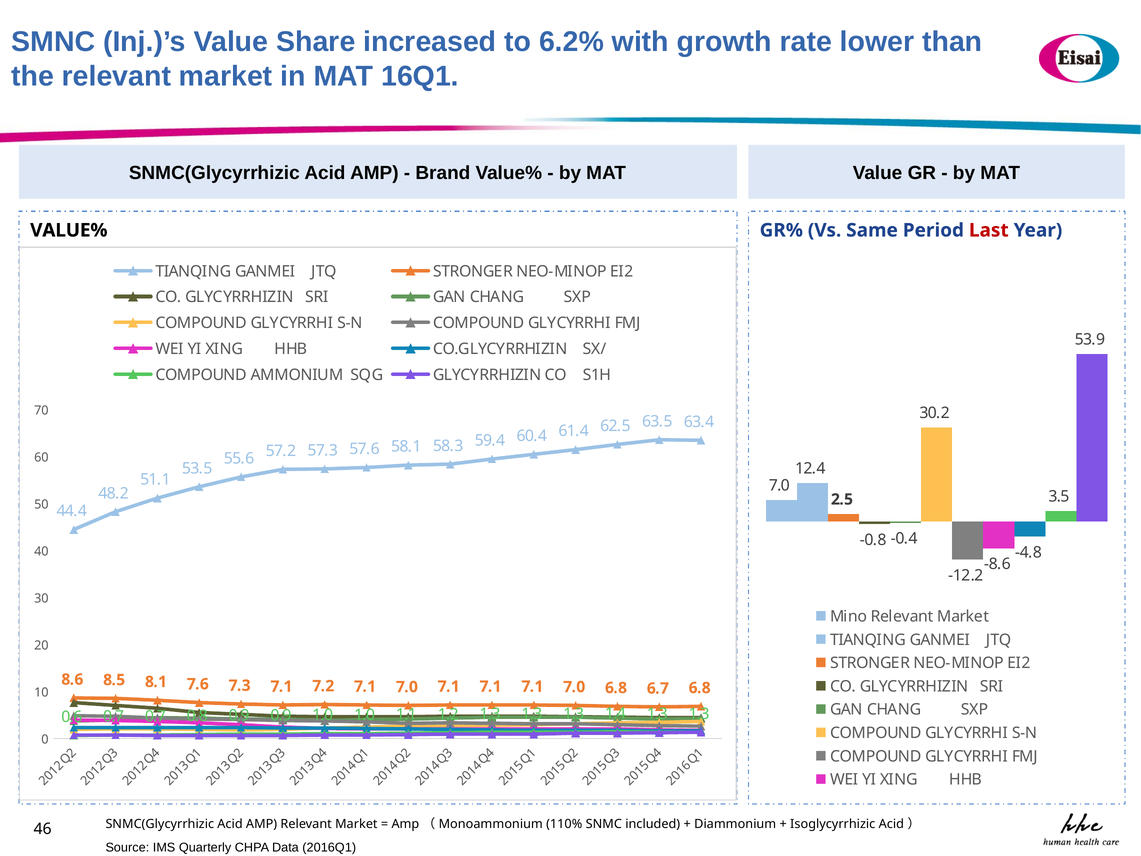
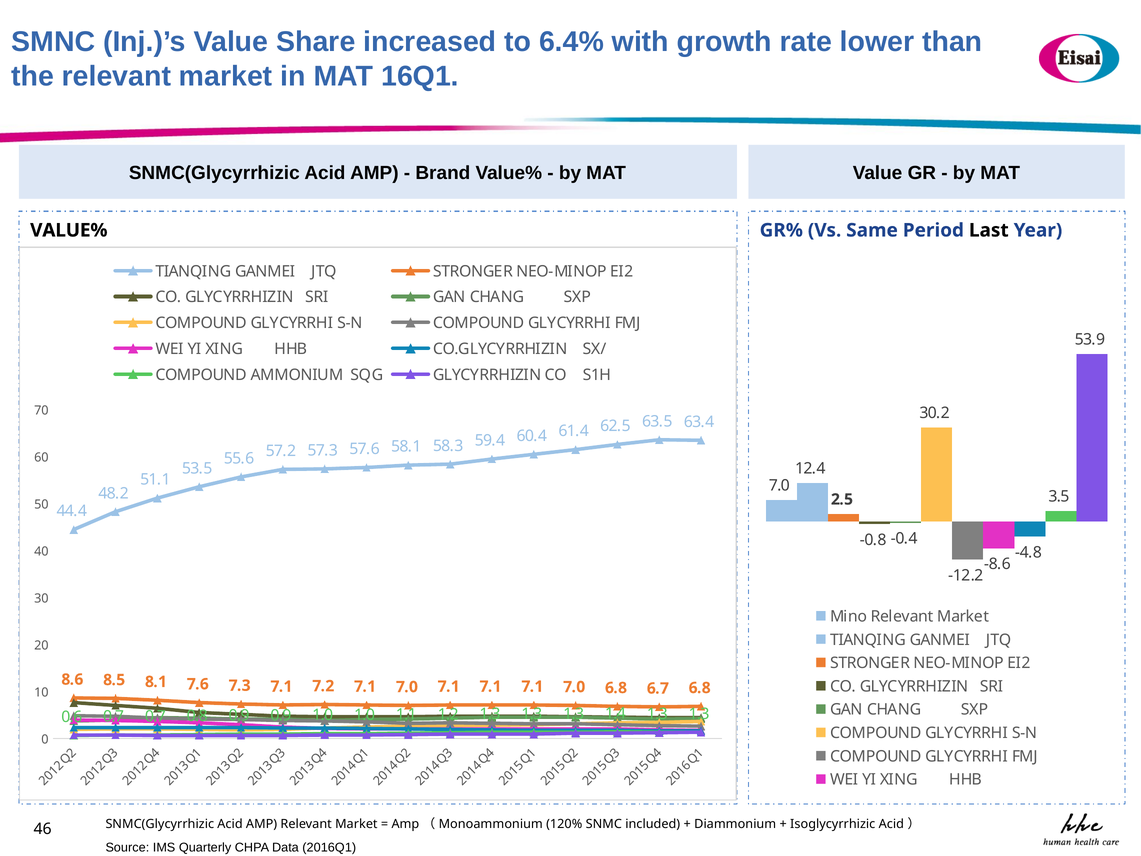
6.2%: 6.2% -> 6.4%
Last colour: red -> black
110%: 110% -> 120%
